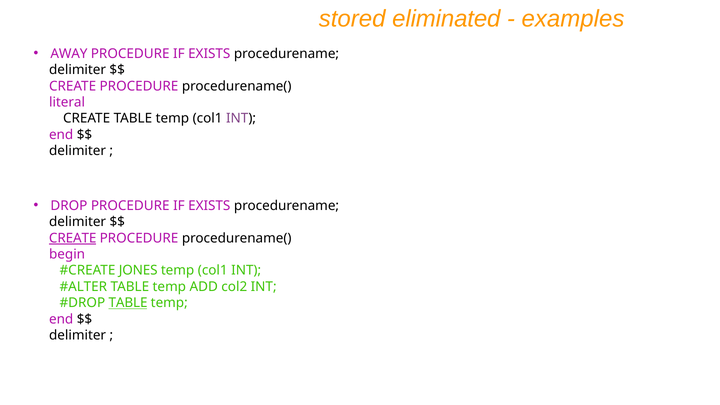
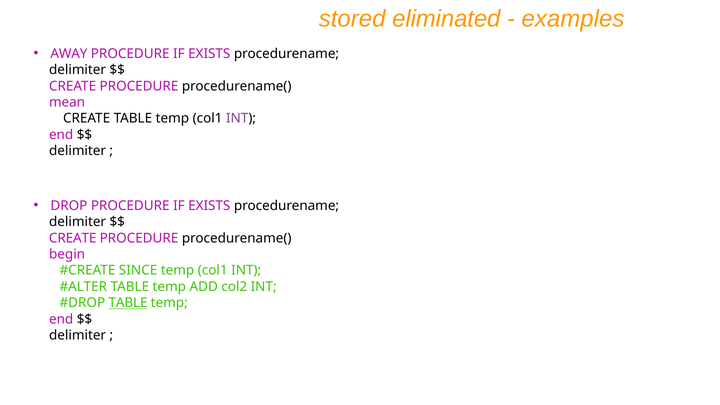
literal: literal -> mean
CREATE at (73, 238) underline: present -> none
JONES: JONES -> SINCE
